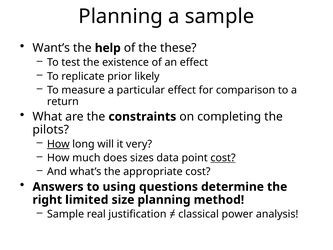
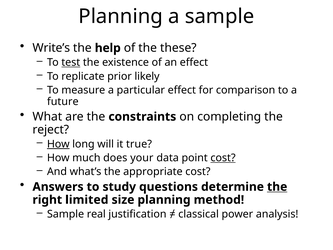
Want’s: Want’s -> Write’s
test underline: none -> present
return: return -> future
pilots: pilots -> reject
very: very -> true
sizes: sizes -> your
using: using -> study
the at (277, 187) underline: none -> present
